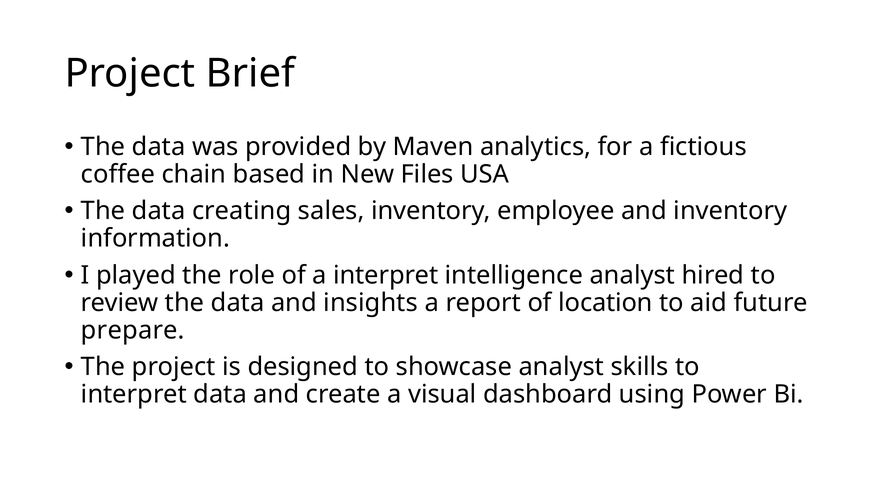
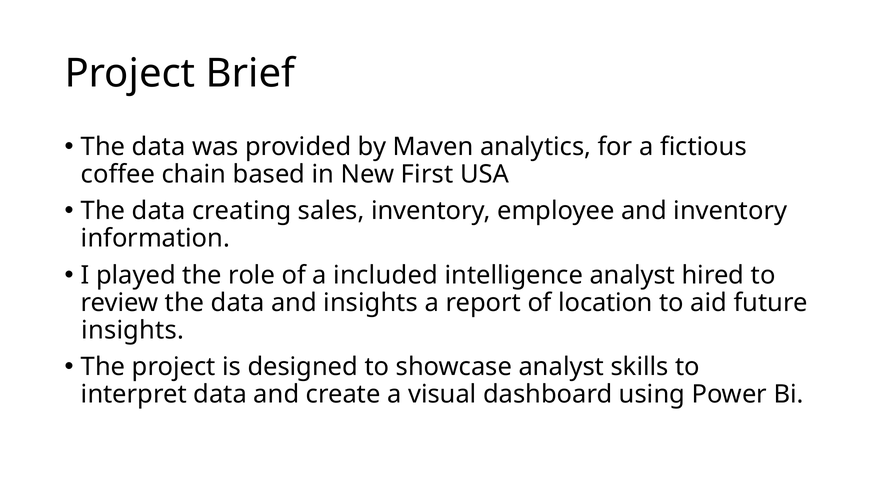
Files: Files -> First
a interpret: interpret -> included
prepare at (133, 330): prepare -> insights
